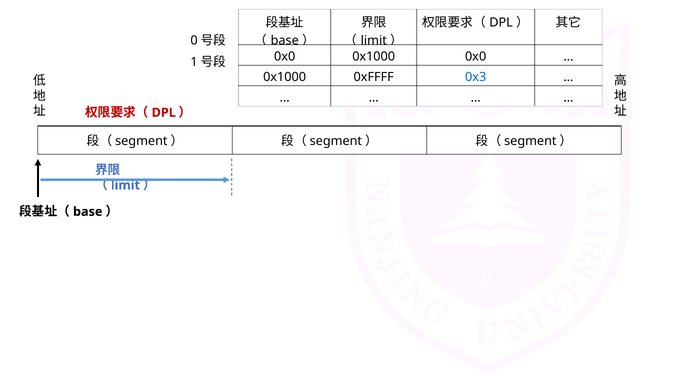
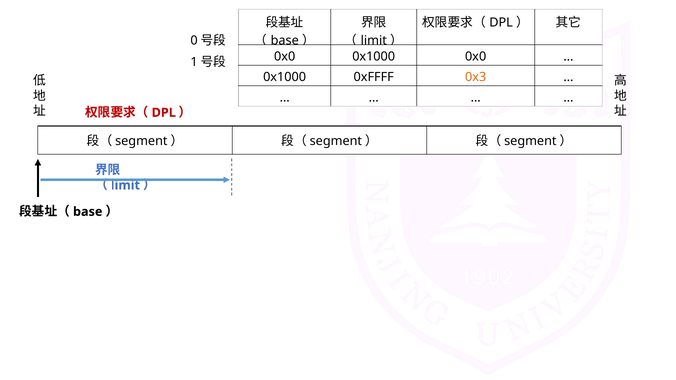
0x3 colour: blue -> orange
